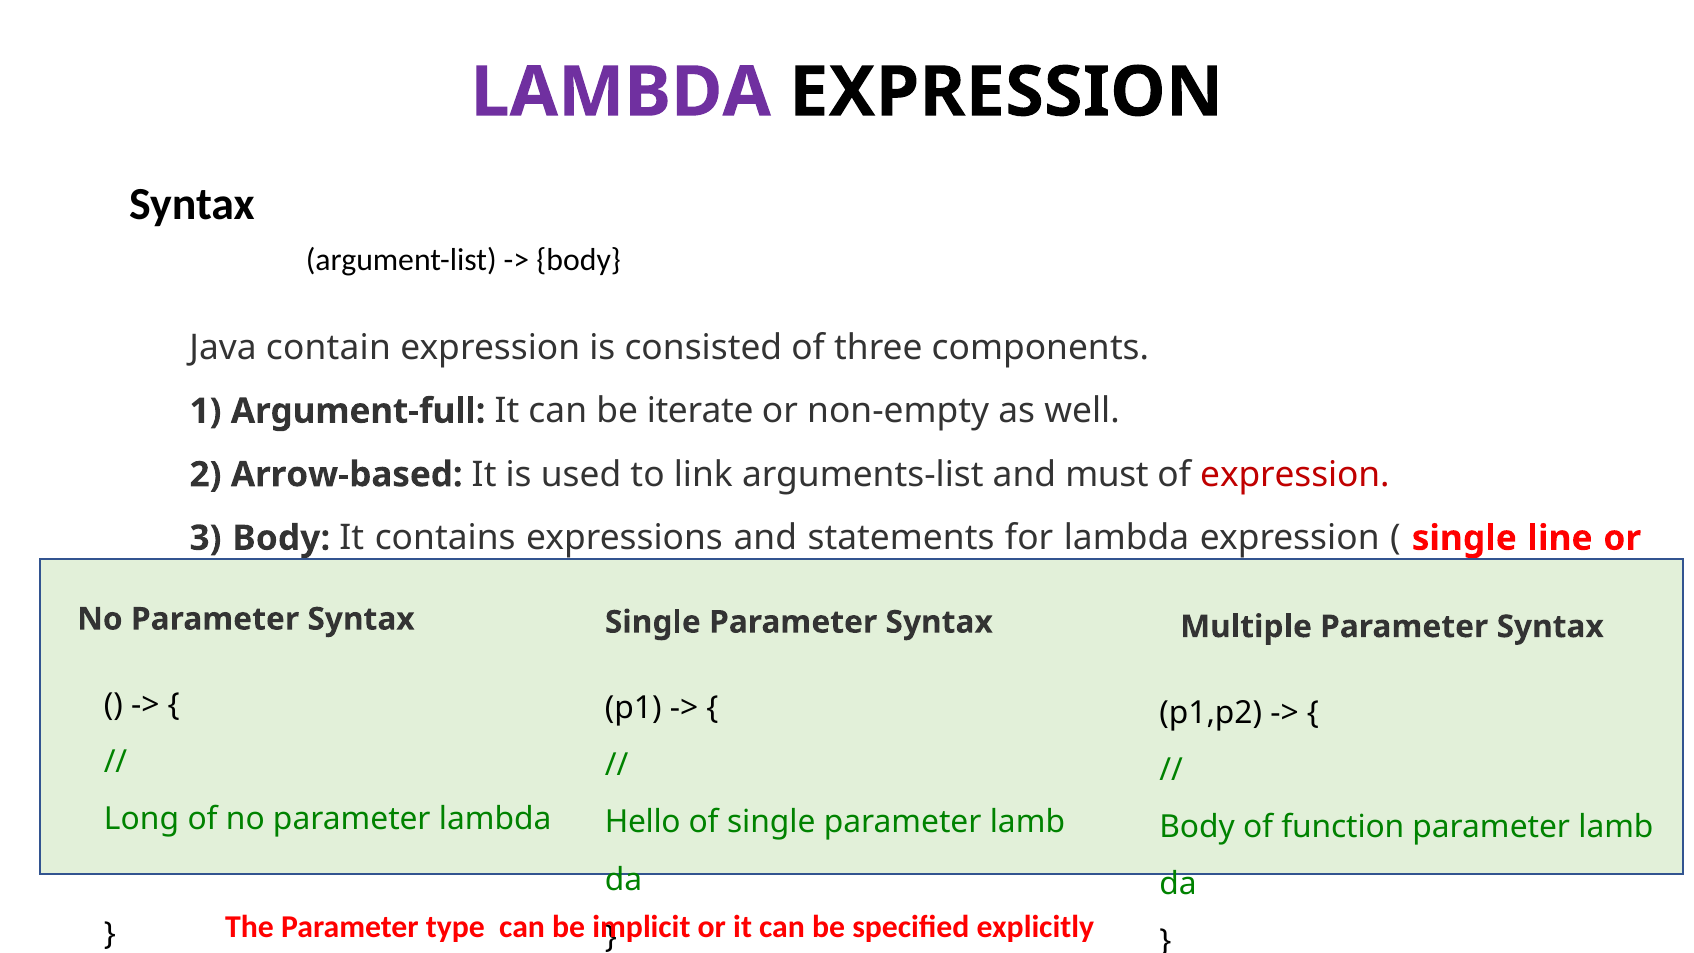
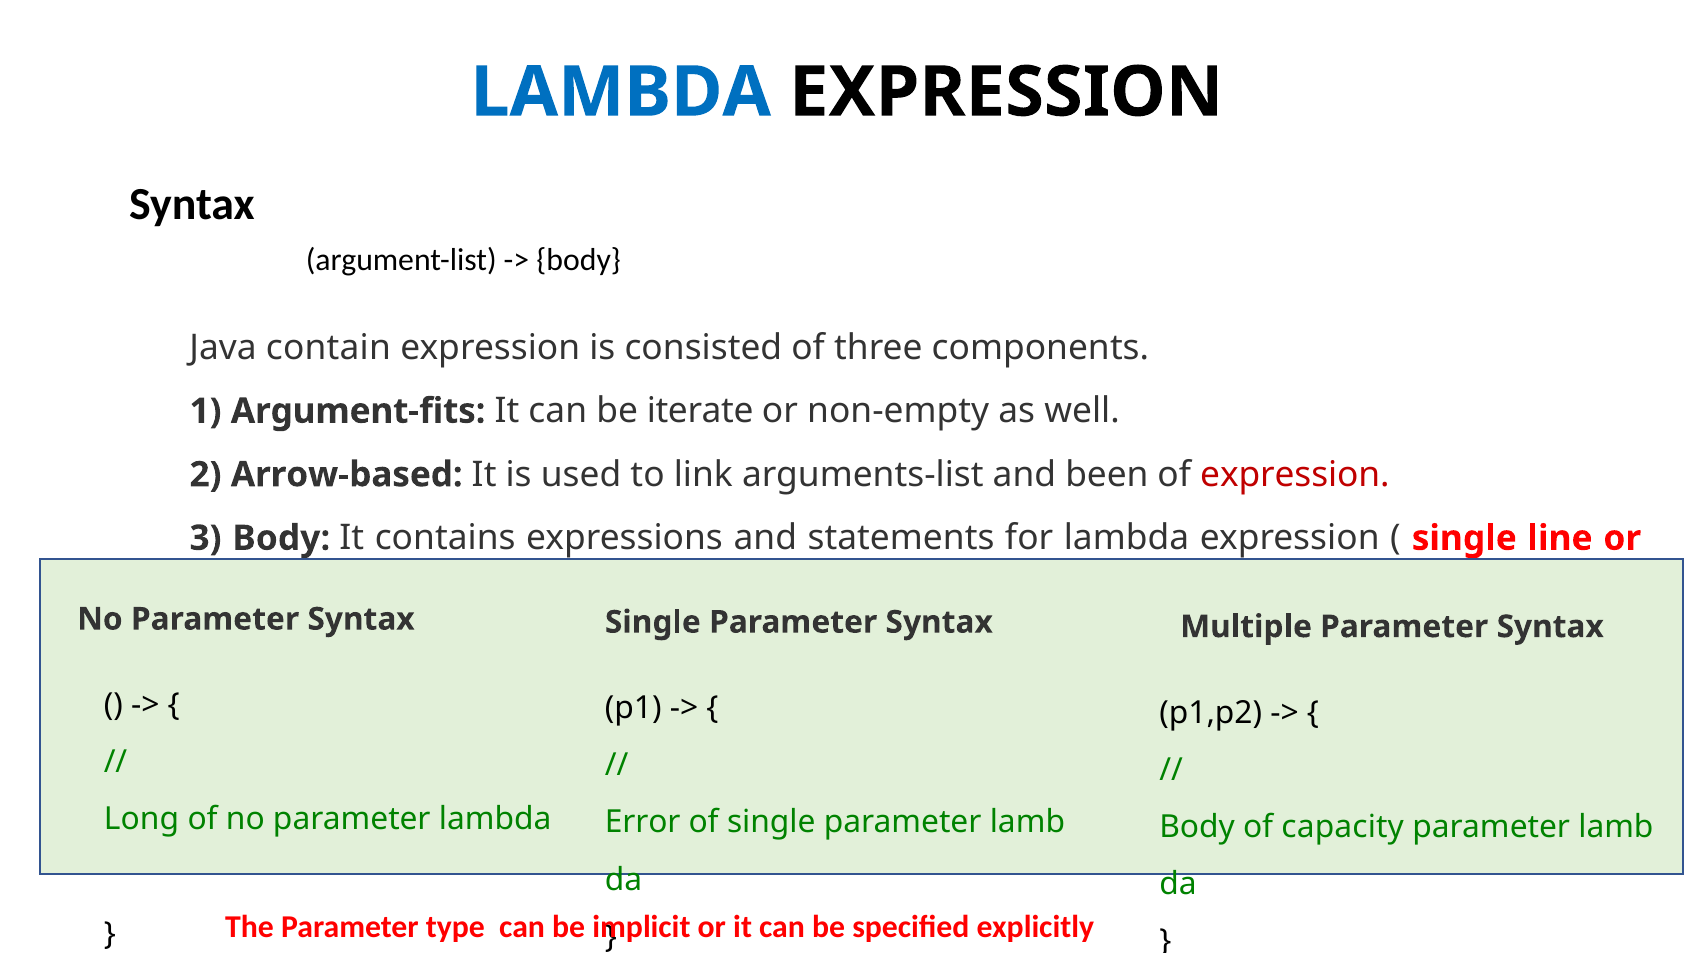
LAMBDA at (621, 92) colour: purple -> blue
Argument-full: Argument-full -> Argument-fits
must: must -> been
Hello: Hello -> Error
function: function -> capacity
